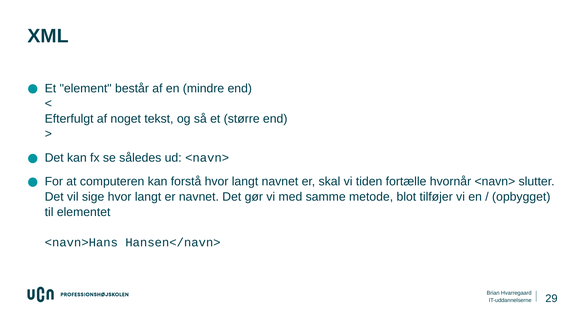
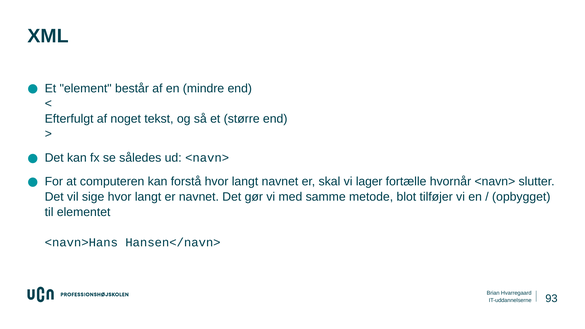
tiden: tiden -> lager
29: 29 -> 93
